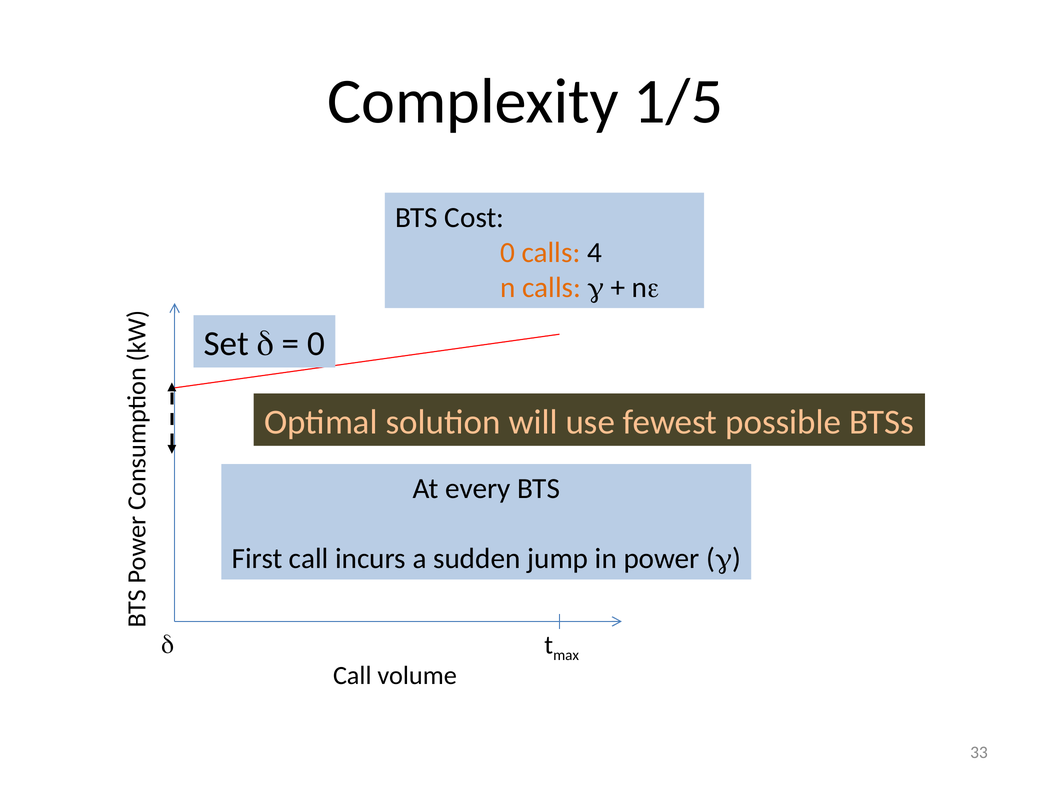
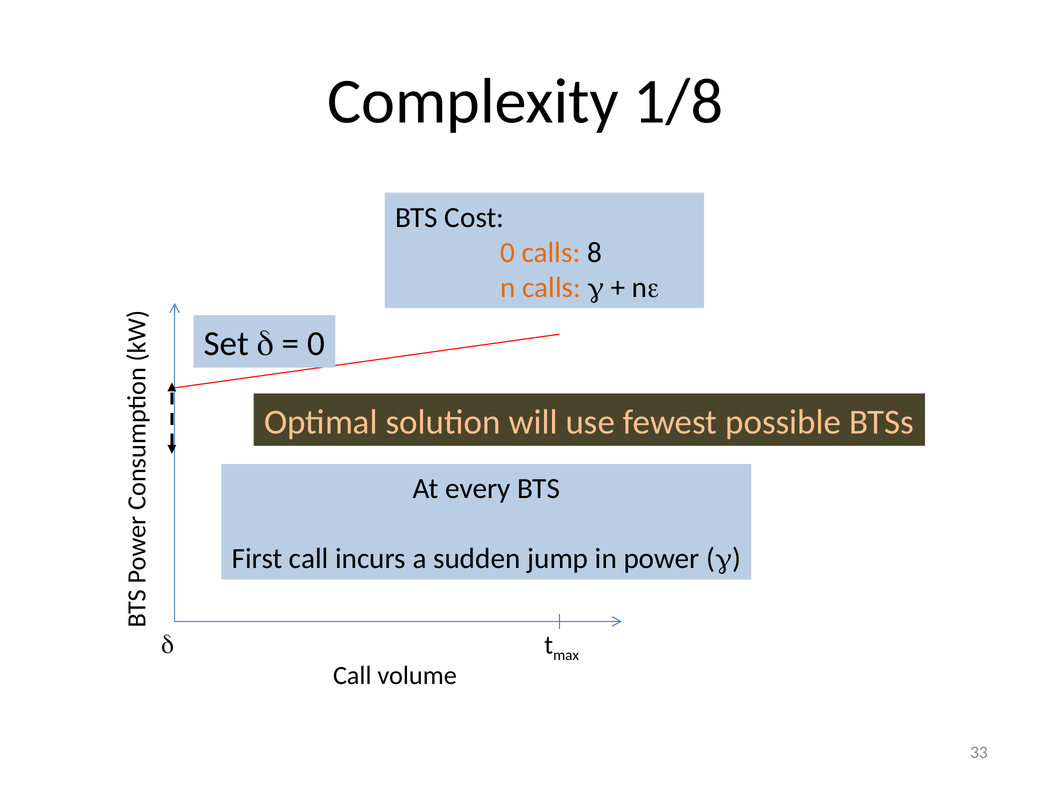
1/5: 1/5 -> 1/8
4: 4 -> 8
